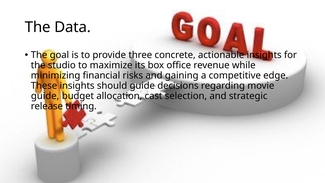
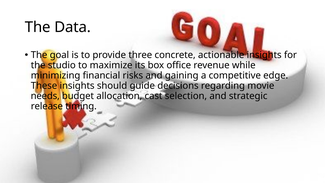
guide at (45, 96): guide -> needs
